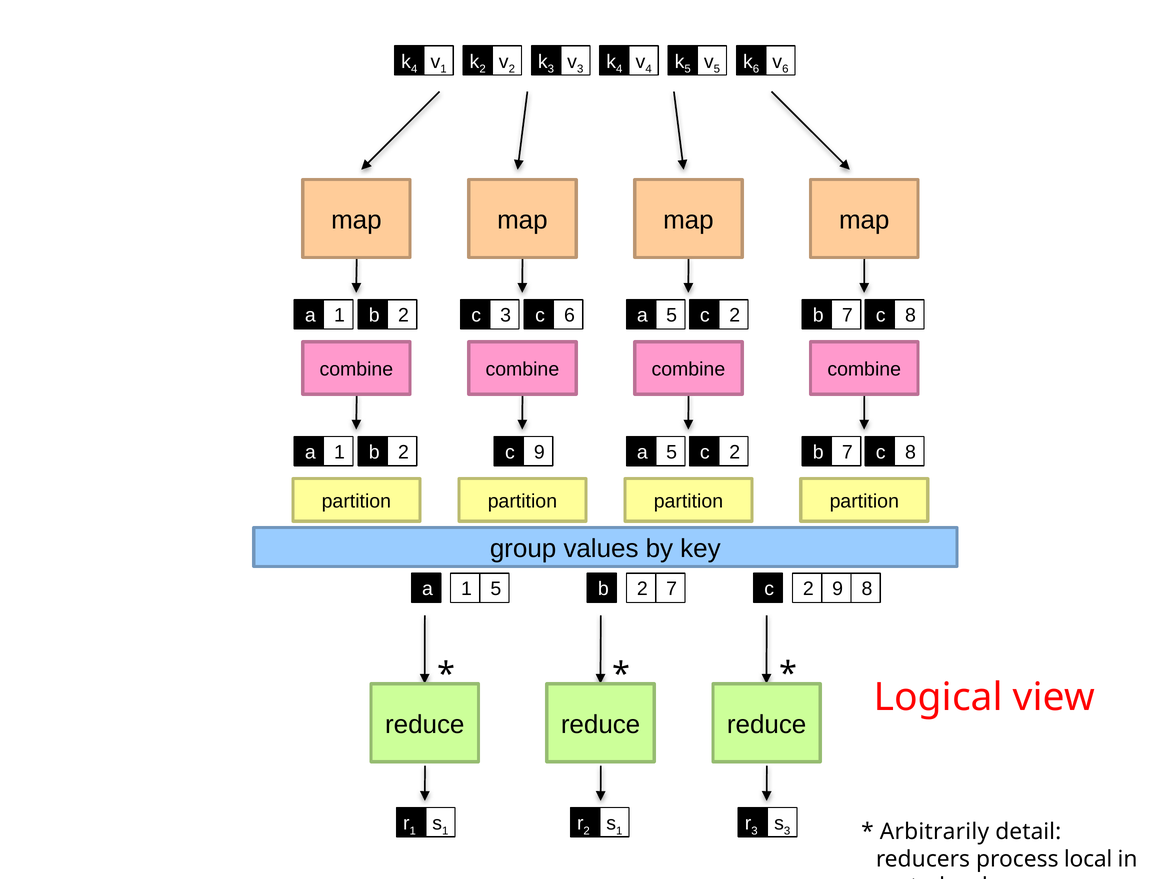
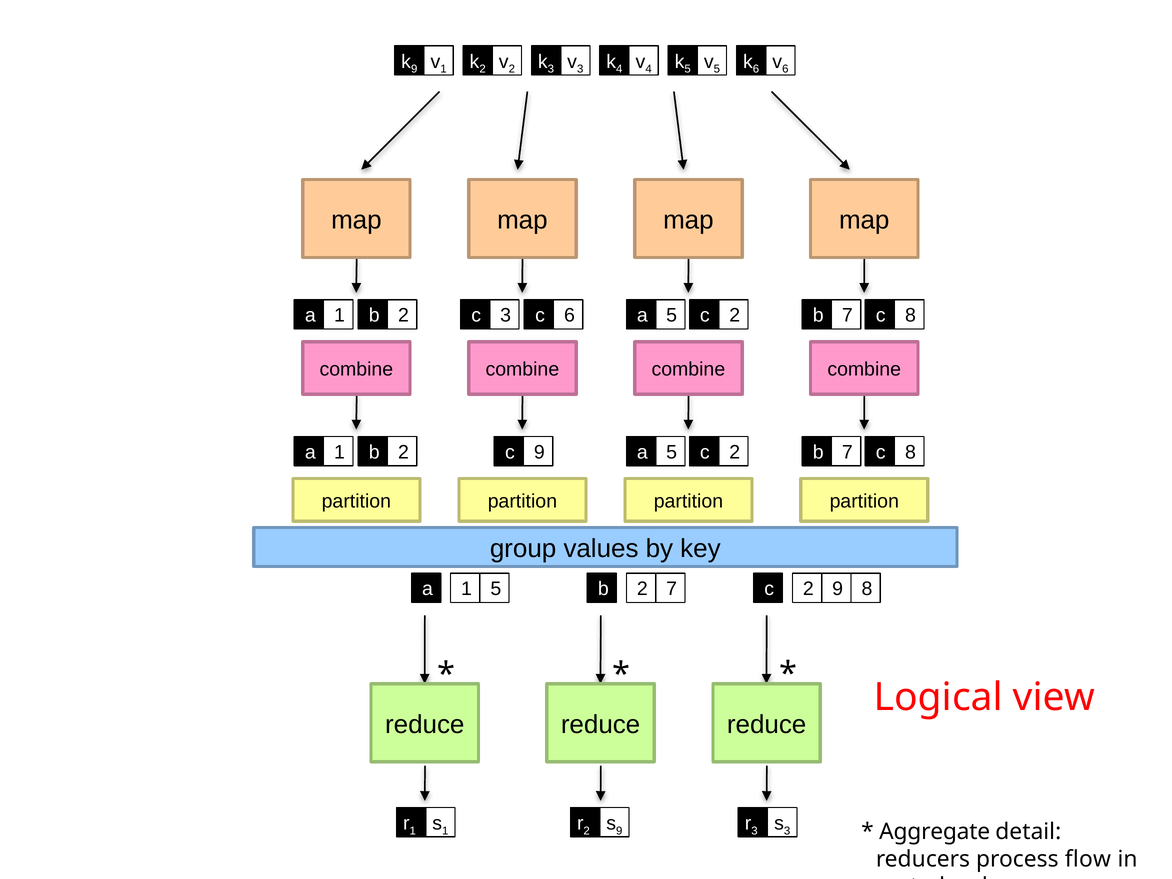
4 at (414, 69): 4 -> 9
1 at (619, 831): 1 -> 9
Arbitrarily: Arbitrarily -> Aggregate
local: local -> flow
